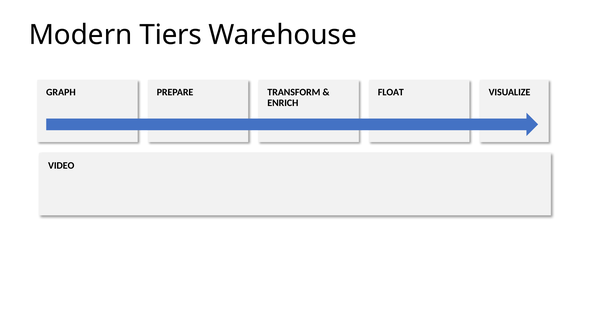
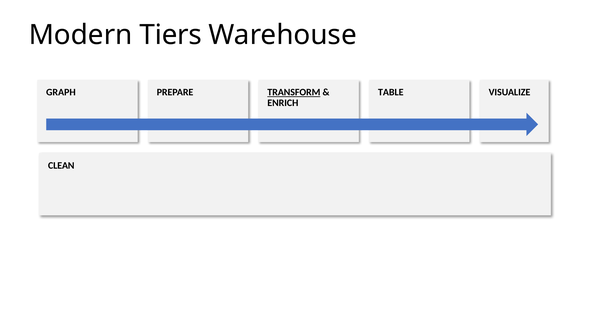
TRANSFORM underline: none -> present
FLOAT: FLOAT -> TABLE
VIDEO: VIDEO -> CLEAN
